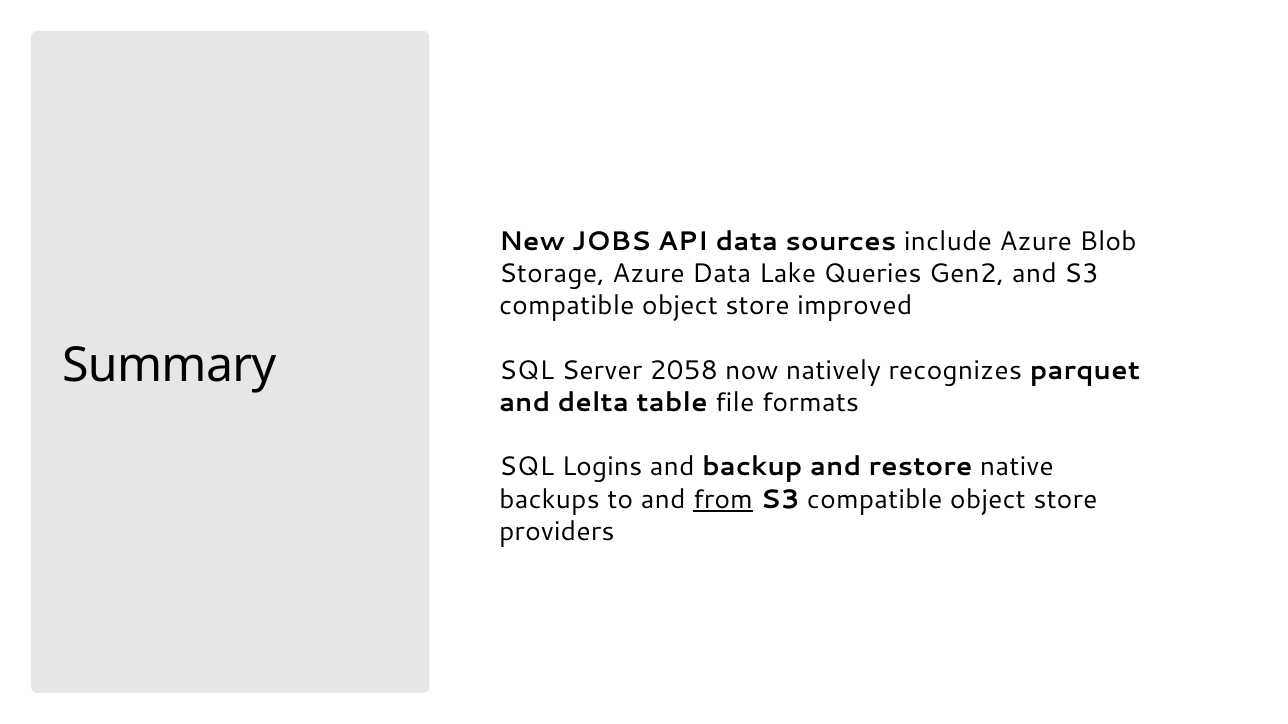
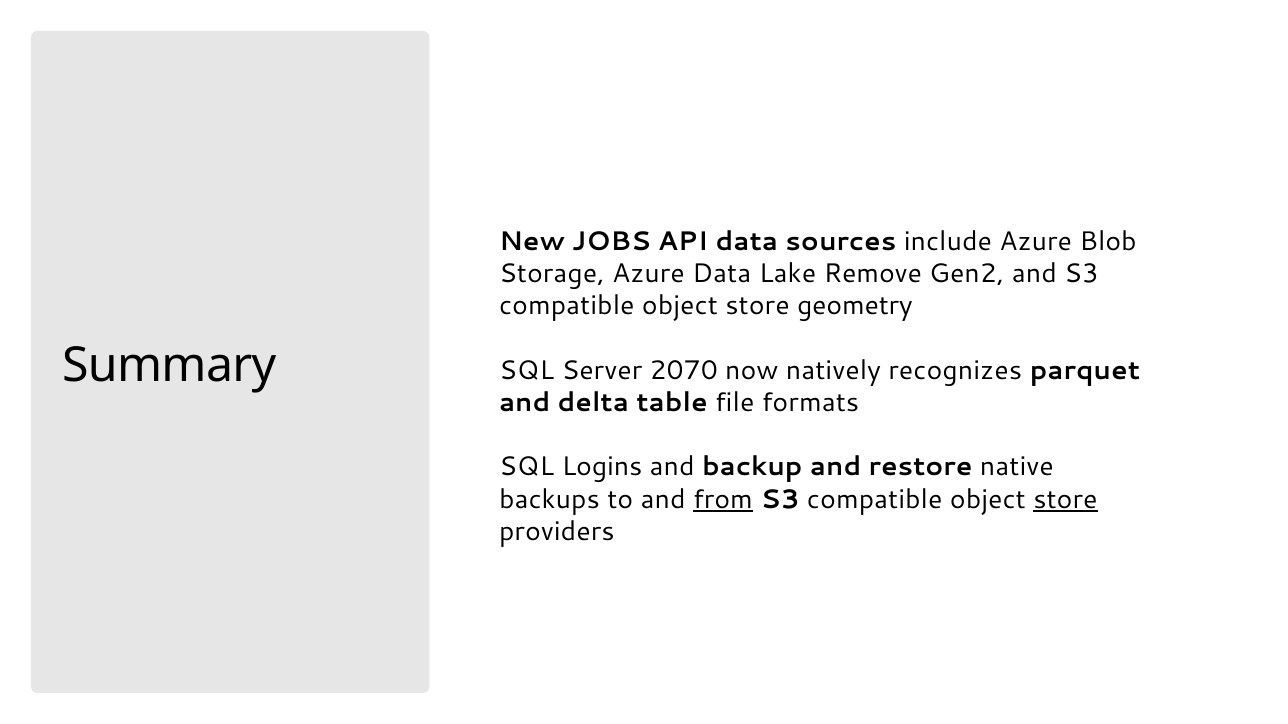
Queries: Queries -> Remove
improved: improved -> geometry
2058: 2058 -> 2070
store at (1065, 500) underline: none -> present
